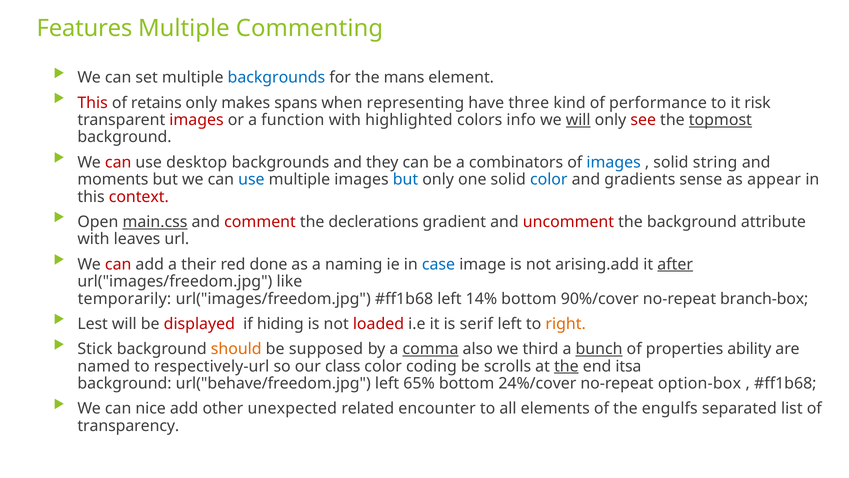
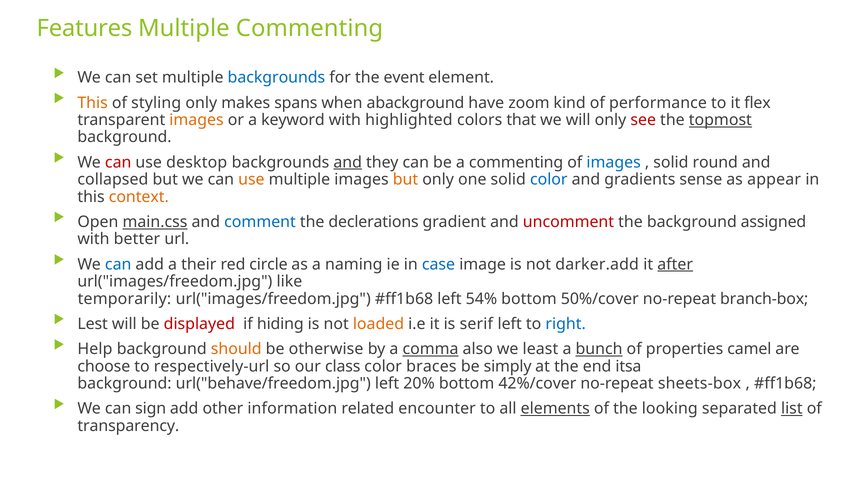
mans: mans -> event
This at (93, 103) colour: red -> orange
retains: retains -> styling
representing: representing -> abackground
three: three -> zoom
risk: risk -> flex
images at (197, 120) colour: red -> orange
function: function -> keyword
info: info -> that
will at (578, 120) underline: present -> none
and at (348, 162) underline: none -> present
a combinators: combinators -> commenting
string: string -> round
moments: moments -> collapsed
use at (251, 179) colour: blue -> orange
but at (405, 179) colour: blue -> orange
context colour: red -> orange
comment colour: red -> blue
attribute: attribute -> assigned
leaves: leaves -> better
can at (118, 264) colour: red -> blue
done: done -> circle
arising.add: arising.add -> darker.add
14%: 14% -> 54%
90%/cover: 90%/cover -> 50%/cover
loaded colour: red -> orange
right colour: orange -> blue
Stick: Stick -> Help
supposed: supposed -> otherwise
third: third -> least
ability: ability -> camel
named: named -> choose
coding: coding -> braces
scrolls: scrolls -> simply
the at (566, 366) underline: present -> none
65%: 65% -> 20%
24%/cover: 24%/cover -> 42%/cover
option-box: option-box -> sheets-box
nice: nice -> sign
unexpected: unexpected -> information
elements underline: none -> present
engulfs: engulfs -> looking
list underline: none -> present
